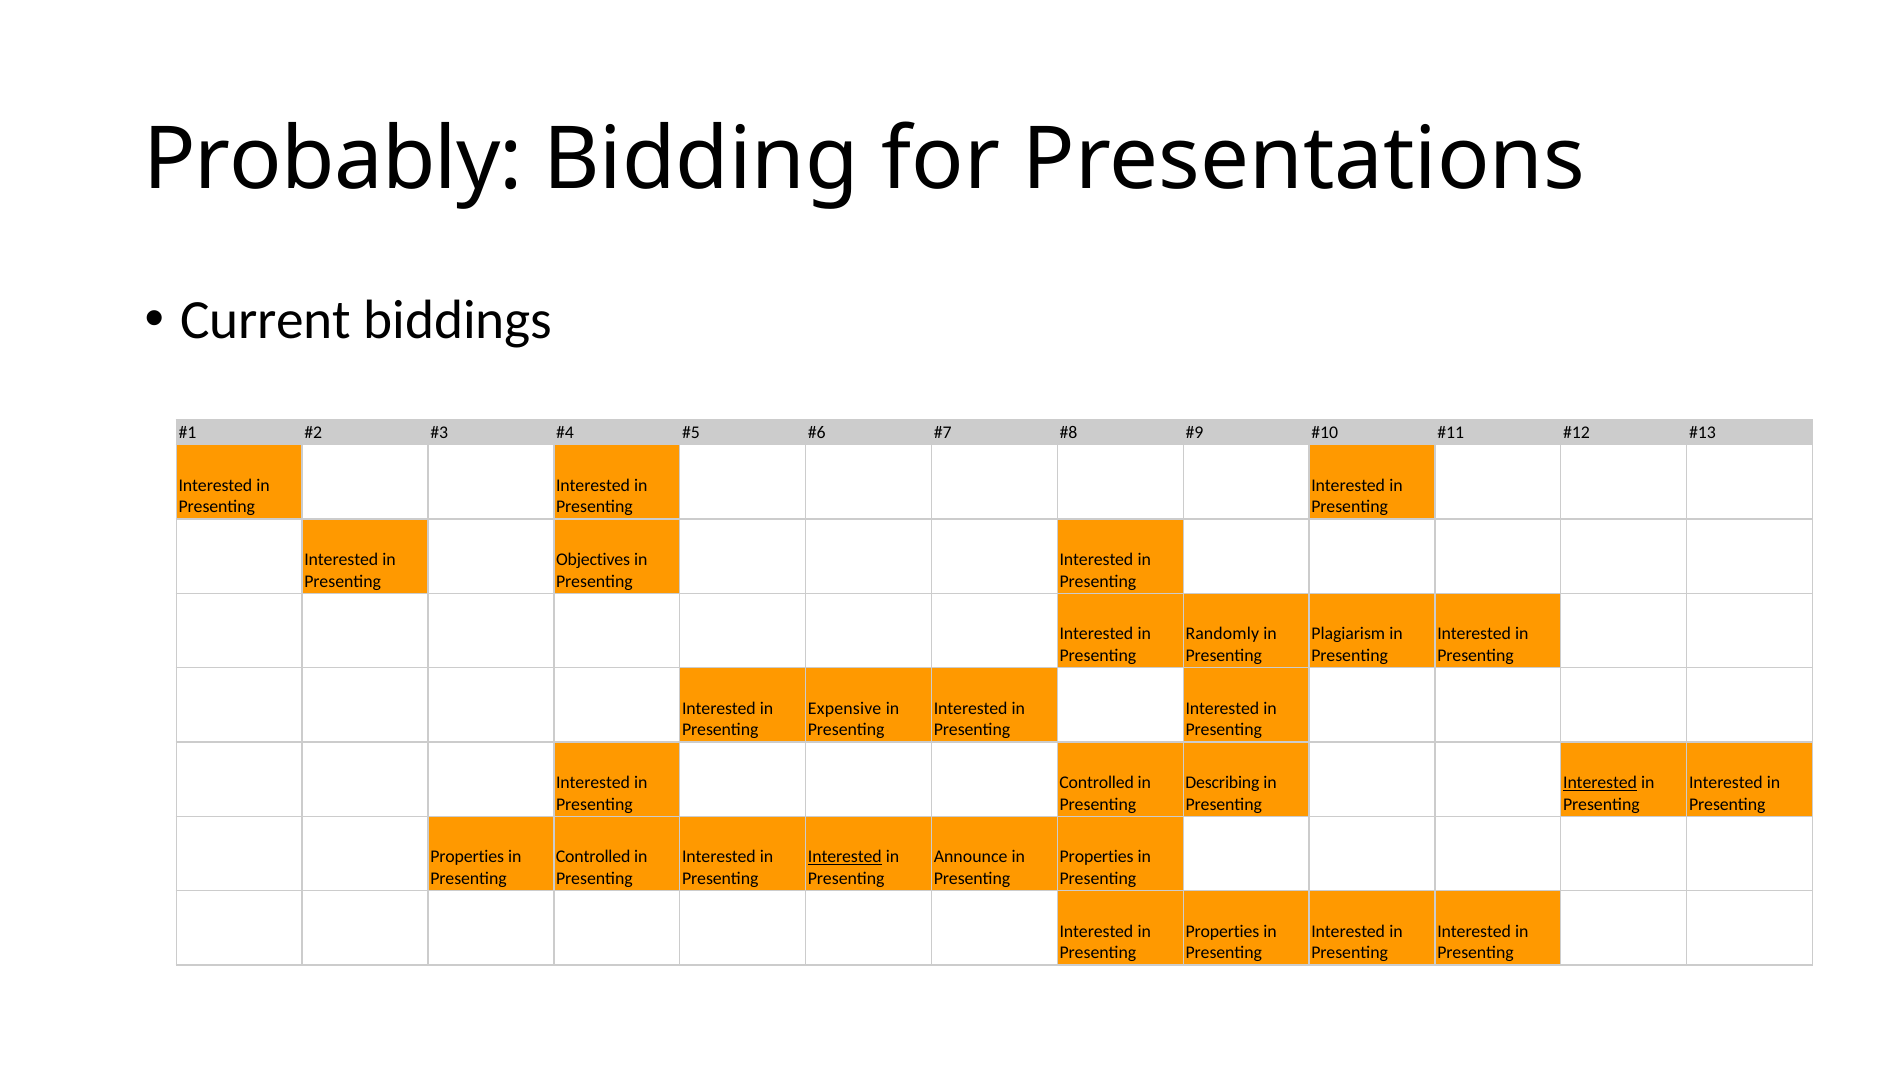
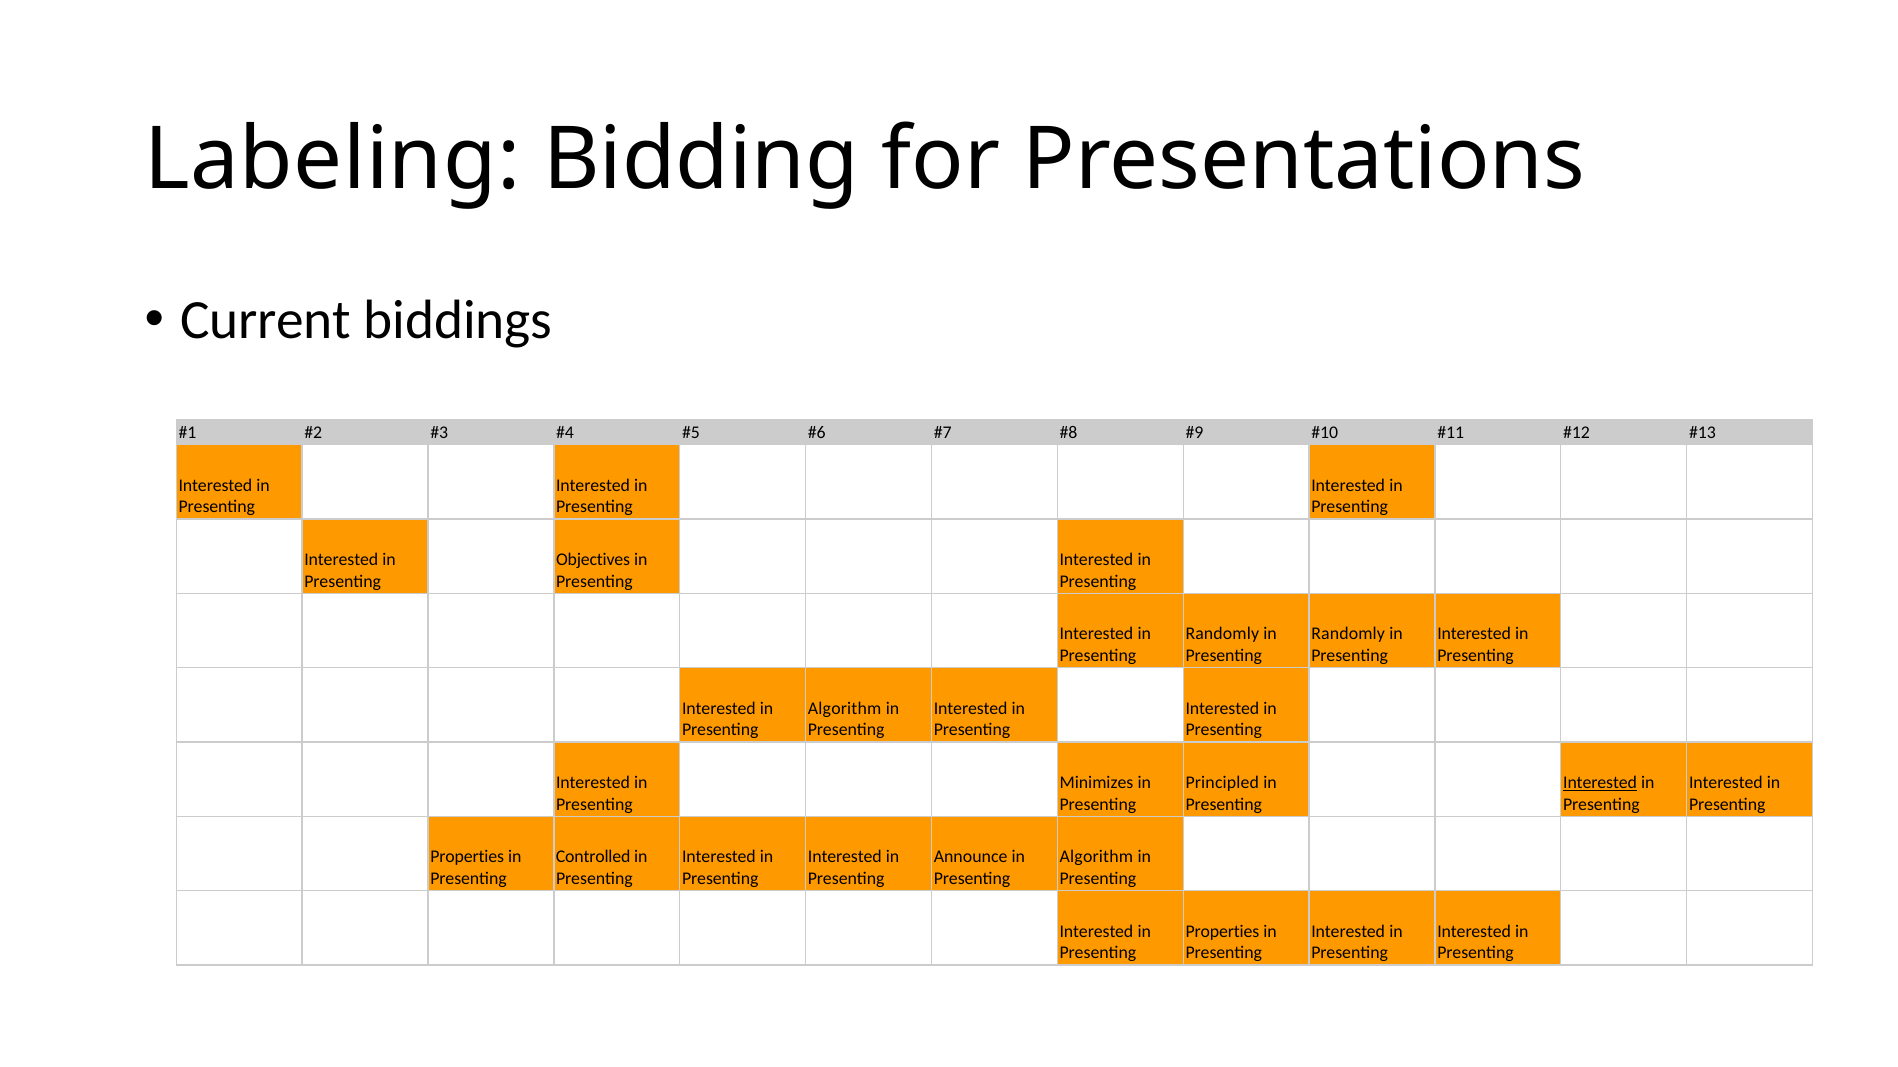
Probably: Probably -> Labeling
Plagiarism at (1348, 634): Plagiarism -> Randomly
Expensive at (845, 709): Expensive -> Algorithm
Controlled at (1097, 783): Controlled -> Minimizes
Describing: Describing -> Principled
Interested at (845, 857) underline: present -> none
Properties at (1097, 857): Properties -> Algorithm
